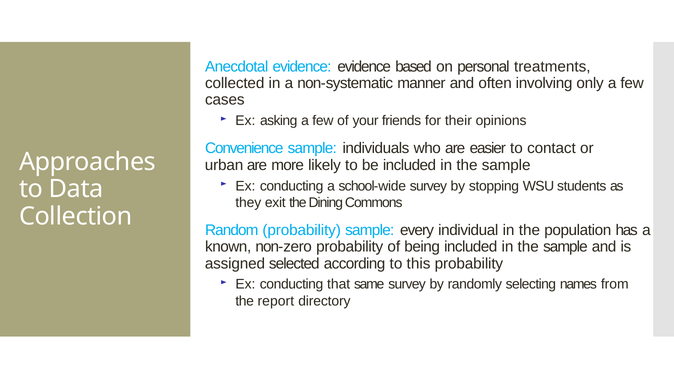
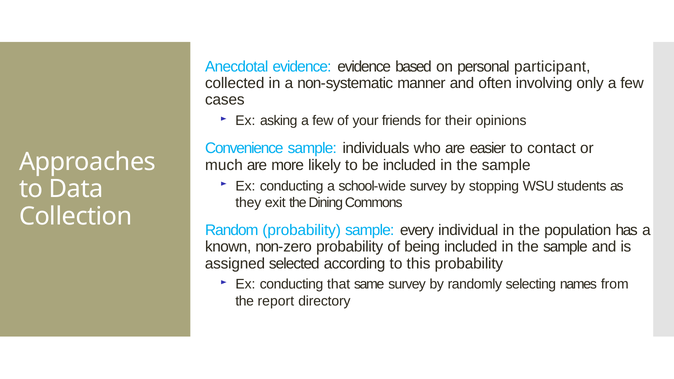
treatments: treatments -> participant
urban: urban -> much
